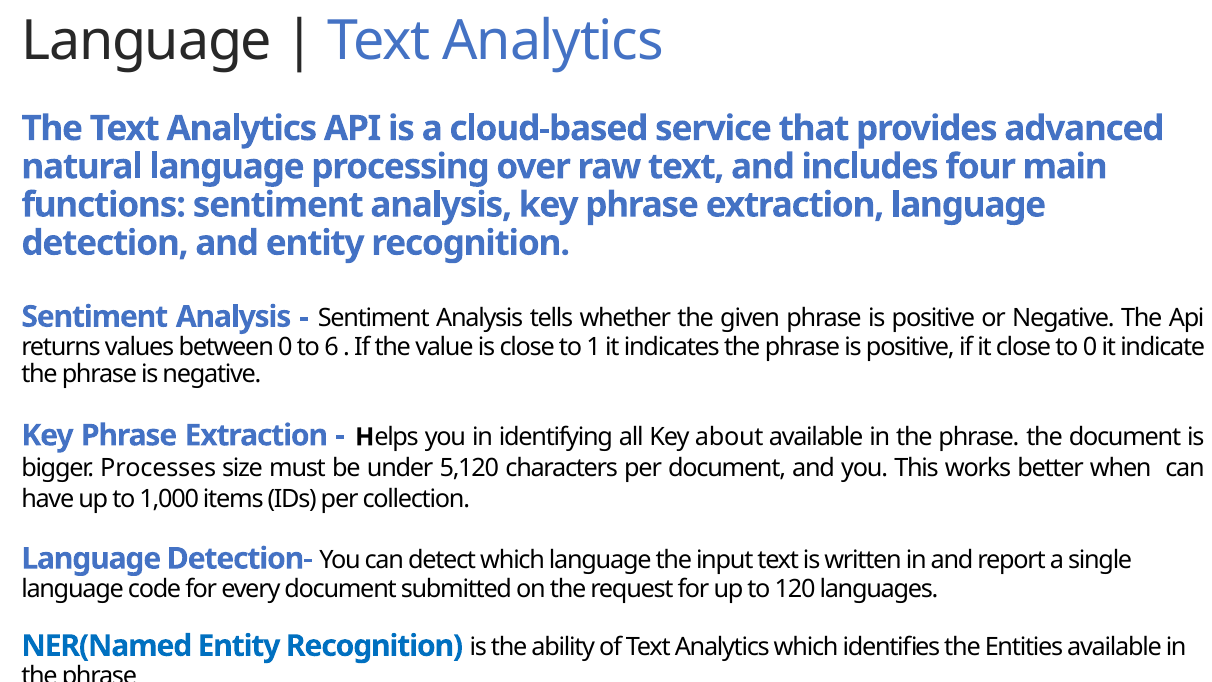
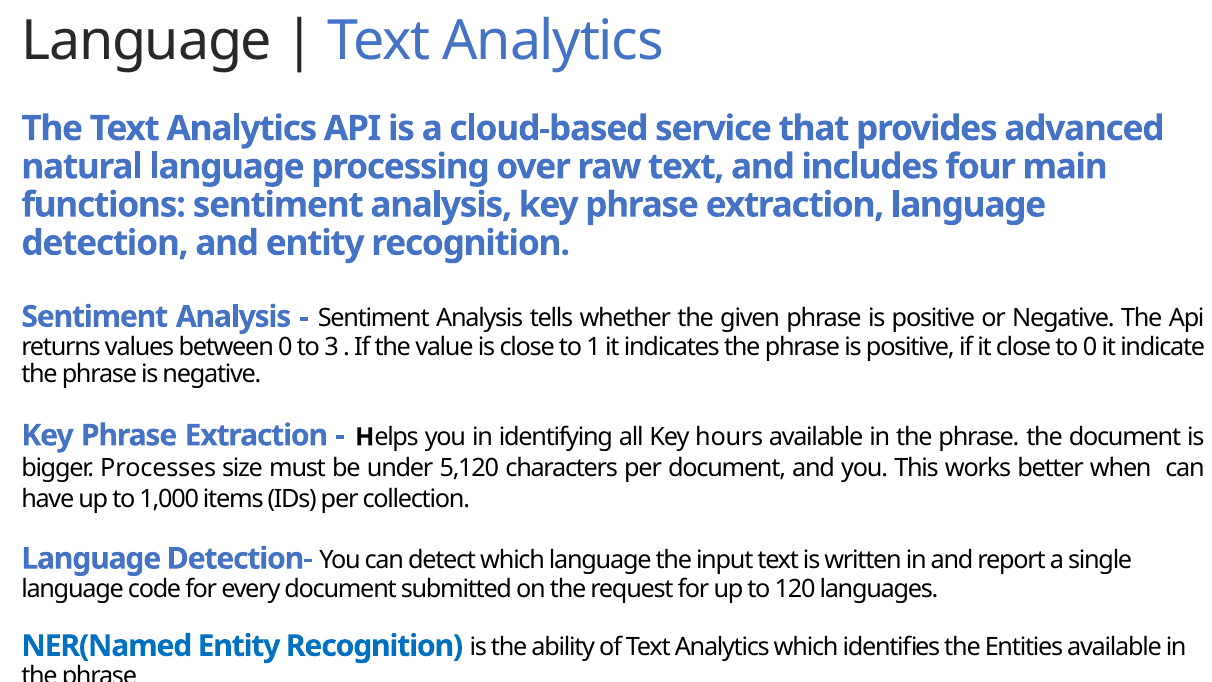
6: 6 -> 3
about: about -> hours
